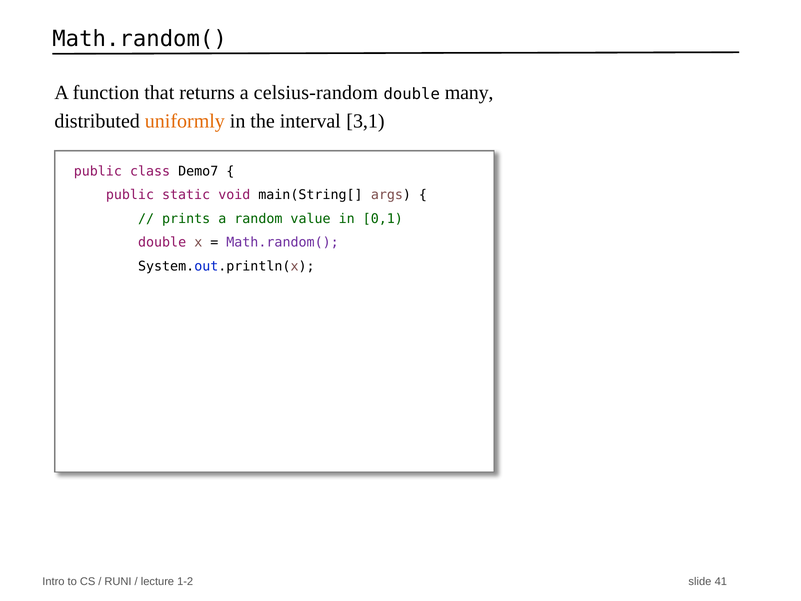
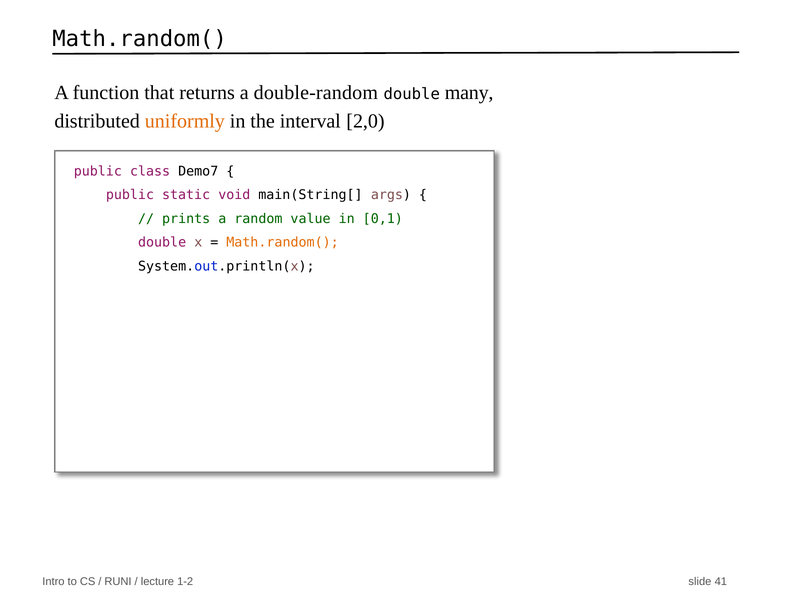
celsius-random: celsius-random -> double-random
3,1: 3,1 -> 2,0
Math.random( at (283, 242) colour: purple -> orange
